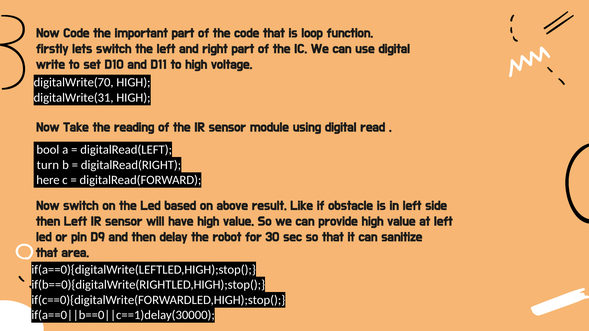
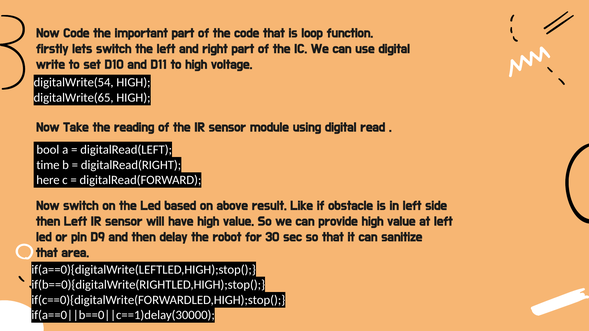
digitalWrite(70: digitalWrite(70 -> digitalWrite(54
digitalWrite(31: digitalWrite(31 -> digitalWrite(65
turn: turn -> time
